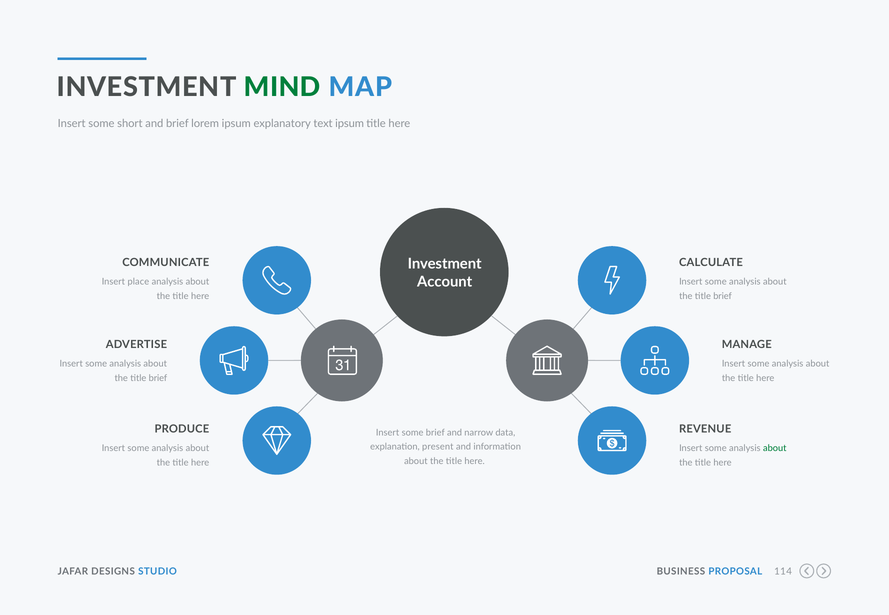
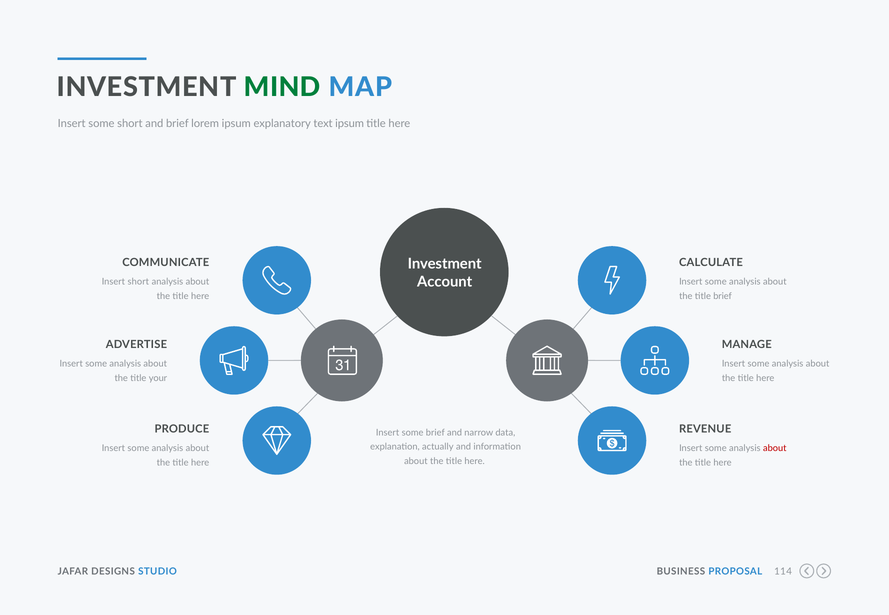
Insert place: place -> short
brief at (158, 378): brief -> your
present: present -> actually
about at (775, 449) colour: green -> red
